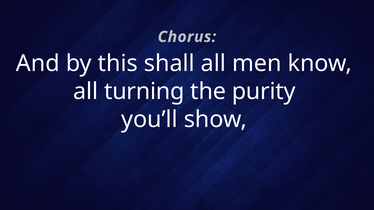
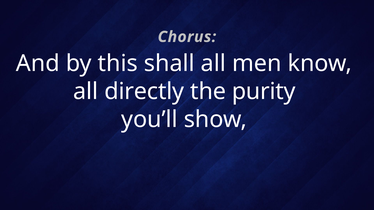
turning: turning -> directly
